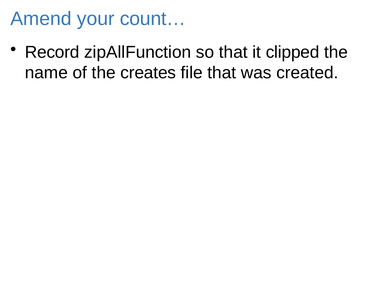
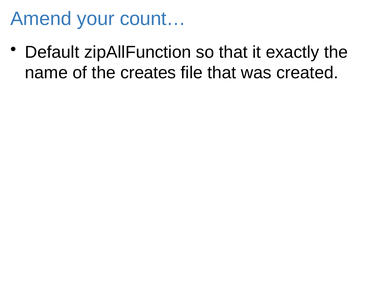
Record: Record -> Default
clipped: clipped -> exactly
